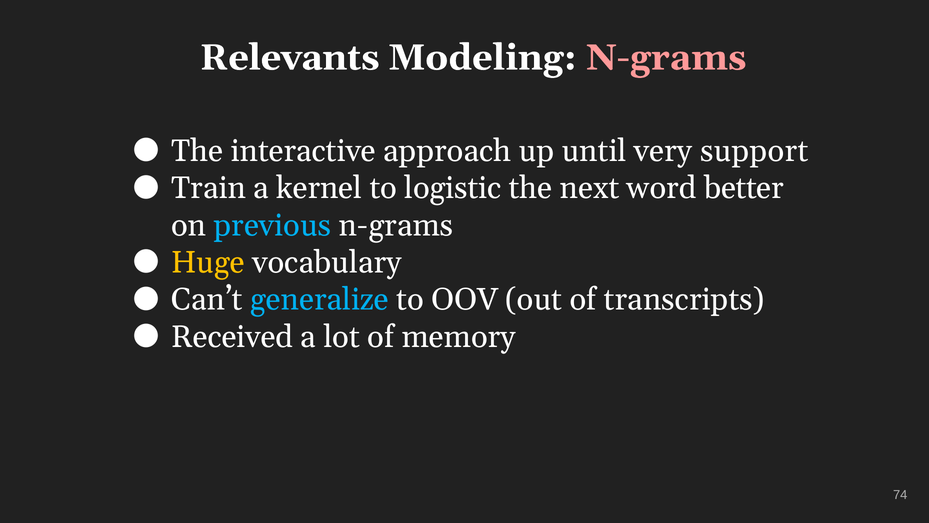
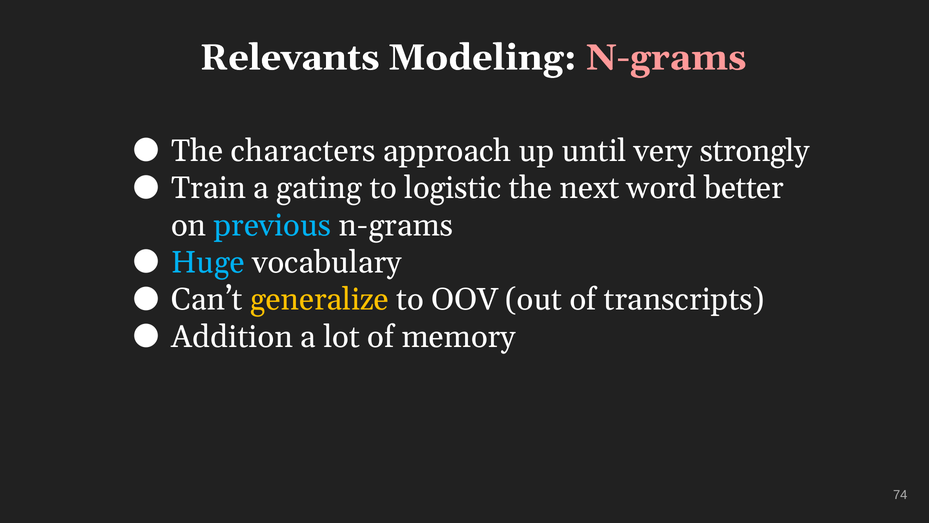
interactive: interactive -> characters
support: support -> strongly
kernel: kernel -> gating
Huge colour: yellow -> light blue
generalize colour: light blue -> yellow
Received: Received -> Addition
